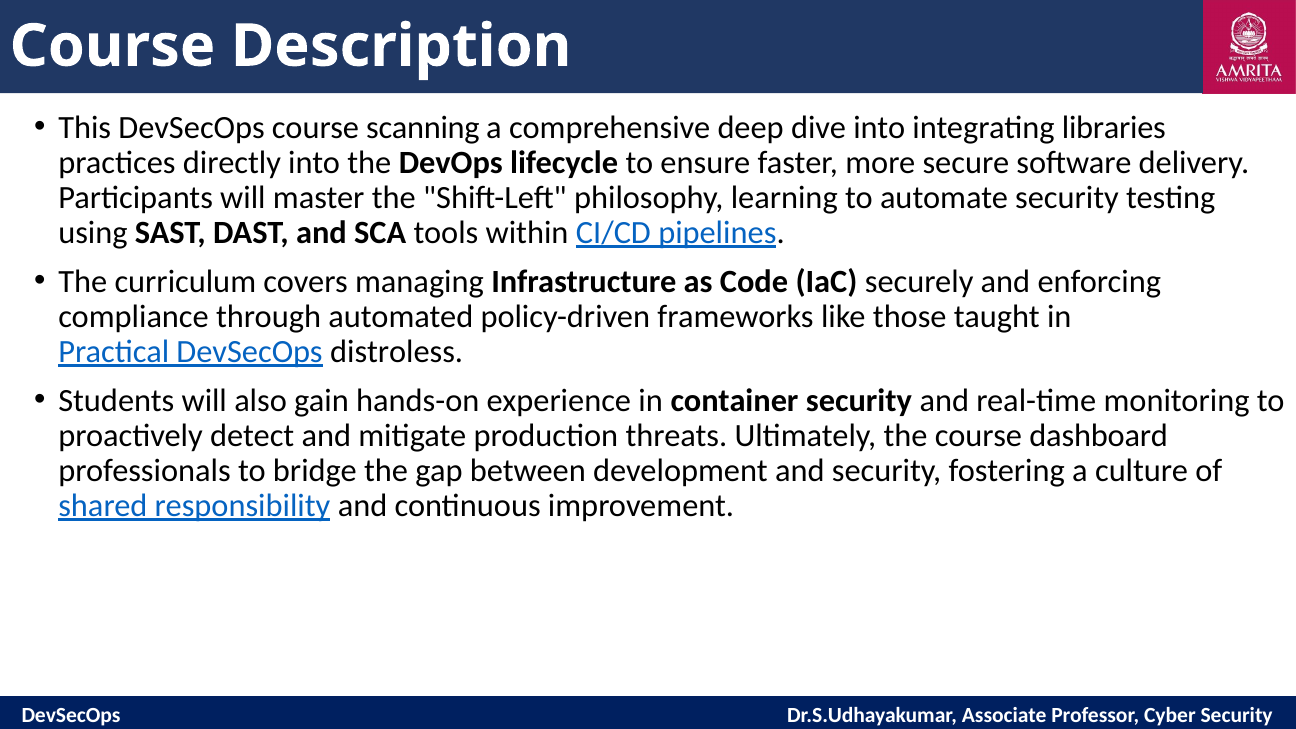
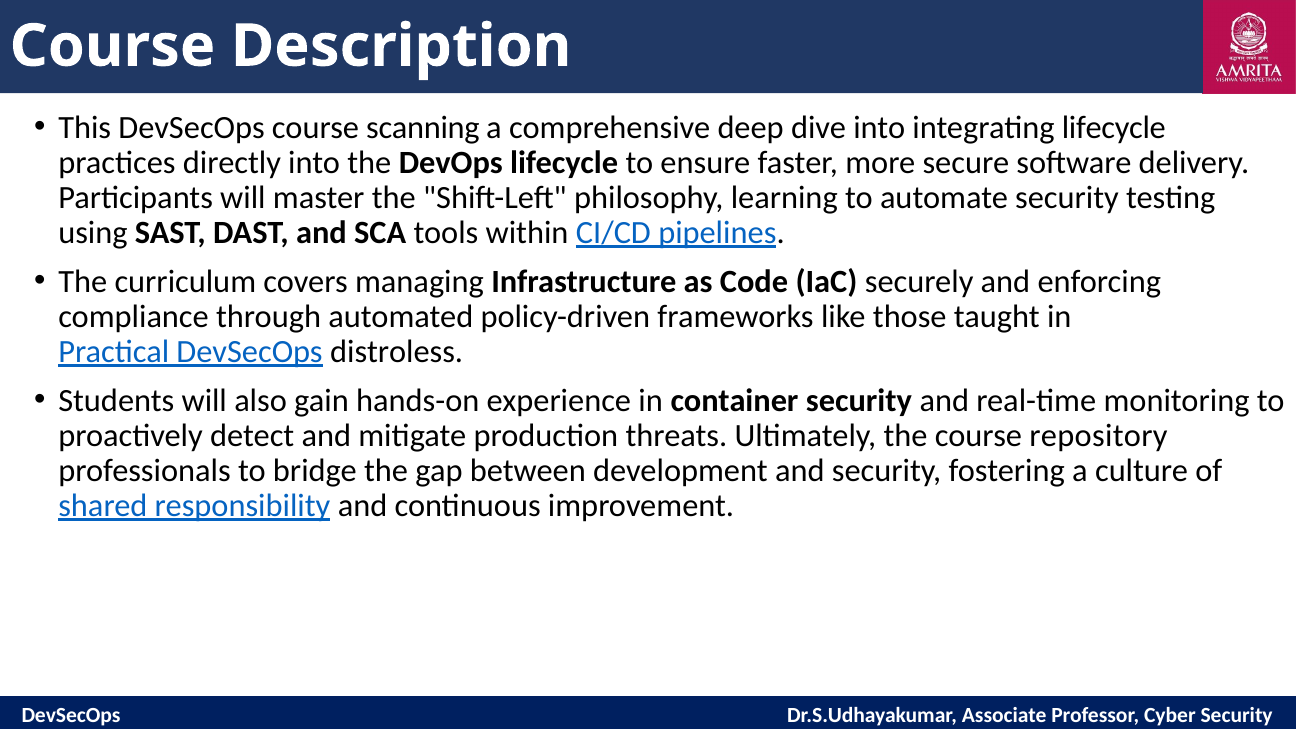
integrating libraries: libraries -> lifecycle
dashboard: dashboard -> repository
